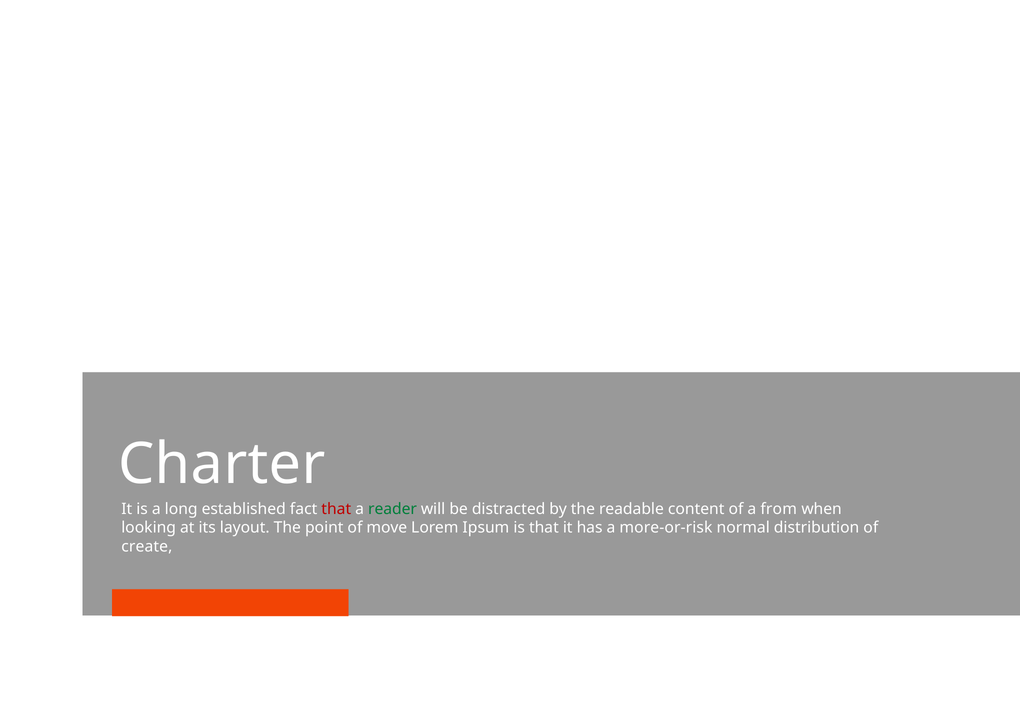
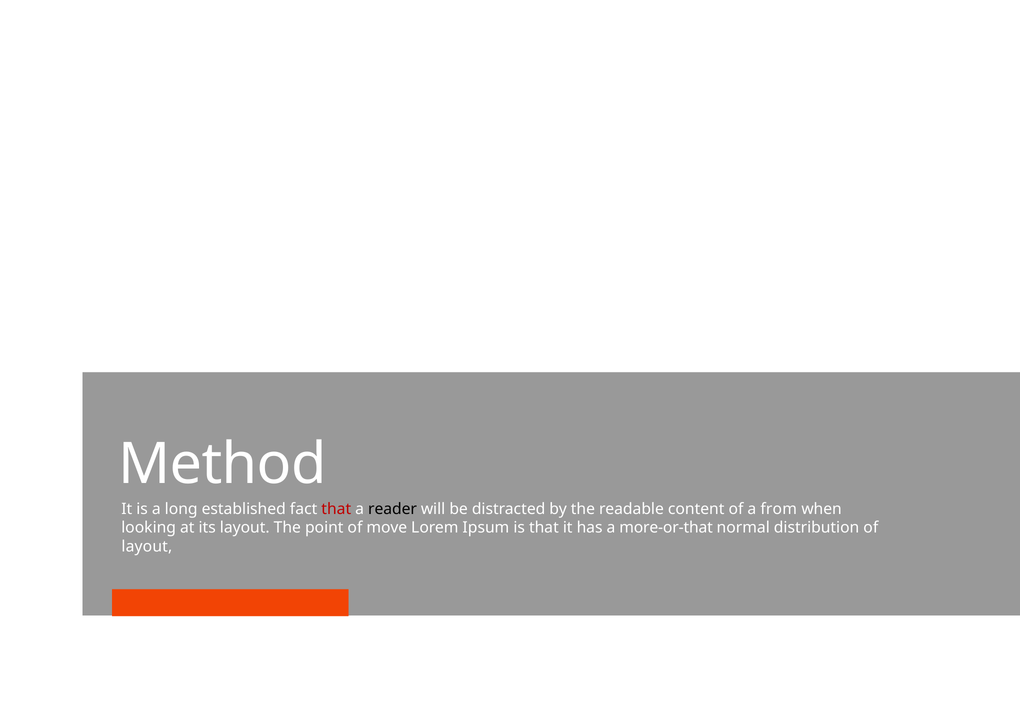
Charter: Charter -> Method
reader colour: green -> black
more-or-risk: more-or-risk -> more-or-that
create at (147, 547): create -> layout
